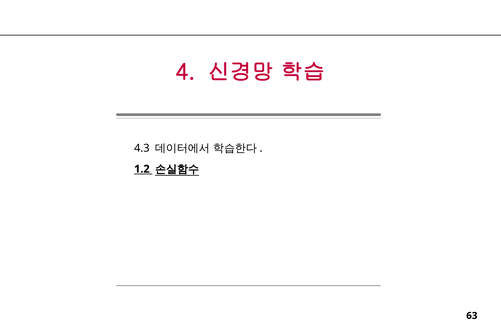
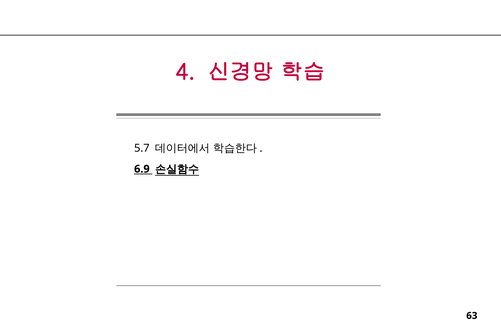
4.3: 4.3 -> 5.7
1.2: 1.2 -> 6.9
